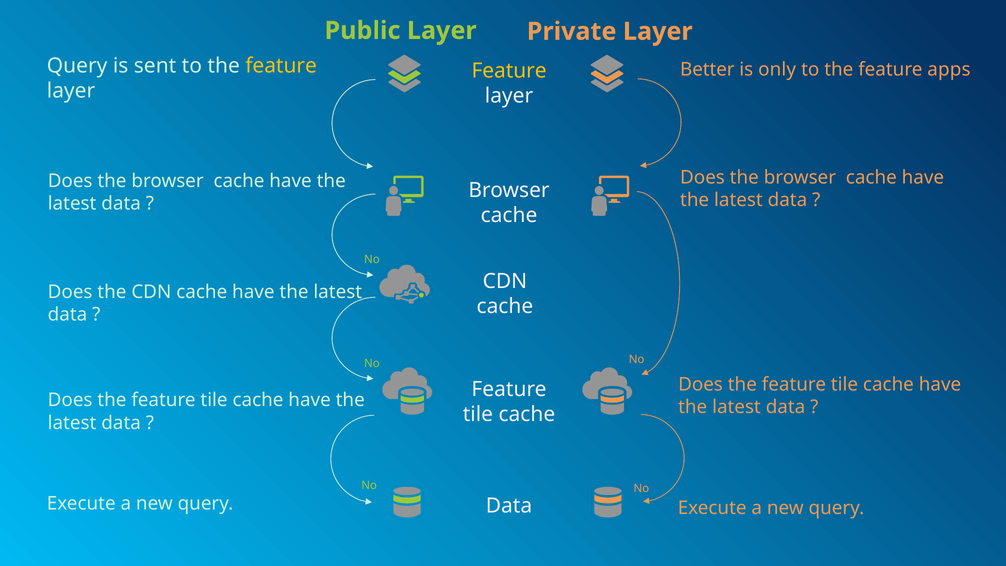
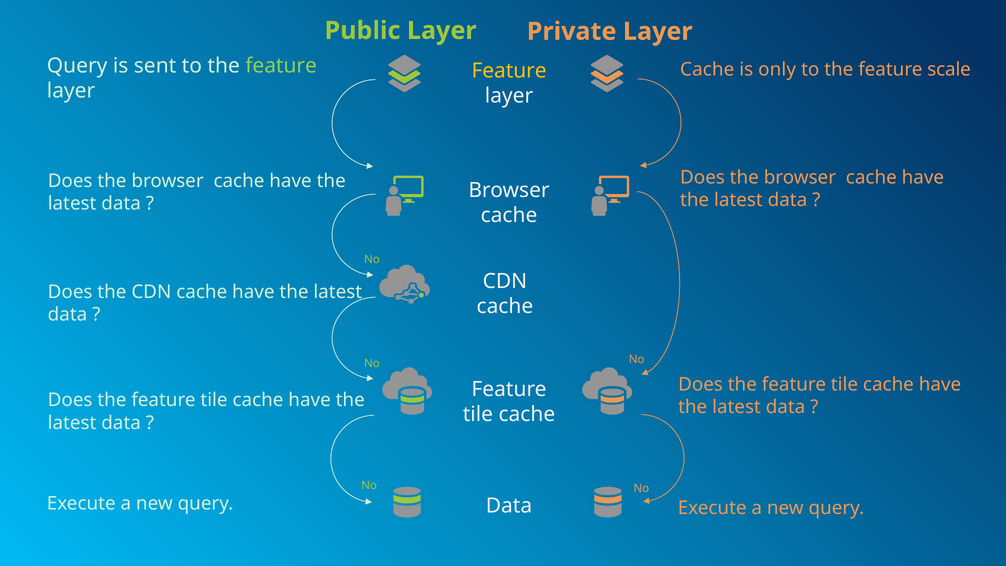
feature at (281, 66) colour: yellow -> light green
Better at (707, 69): Better -> Cache
apps: apps -> scale
